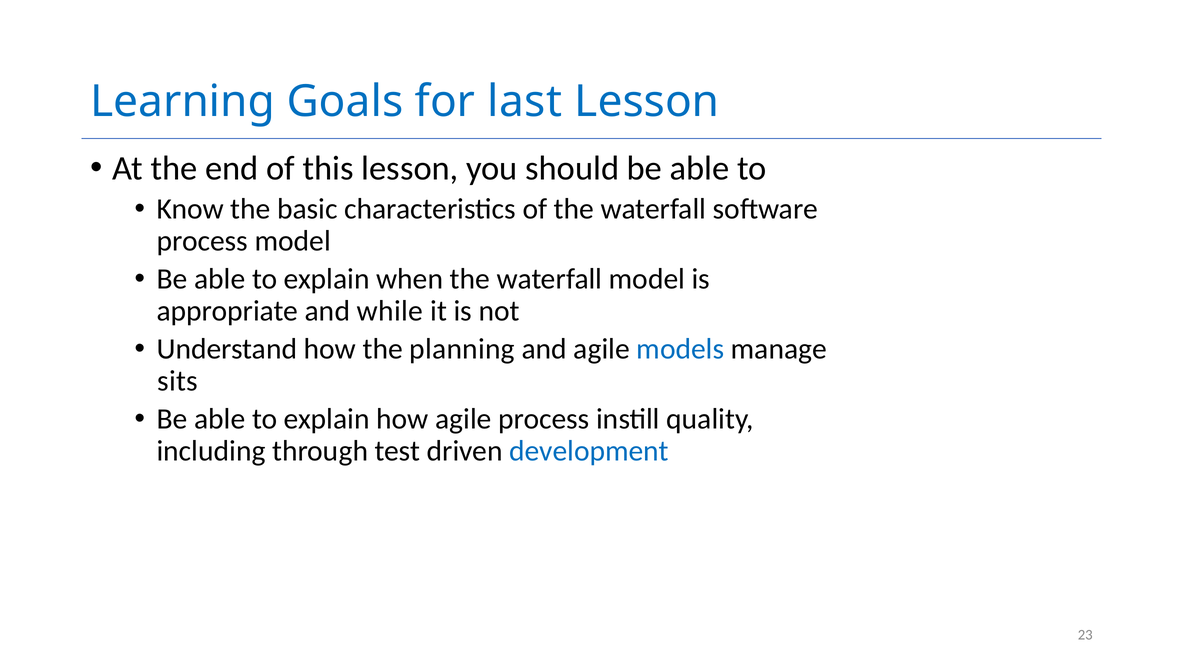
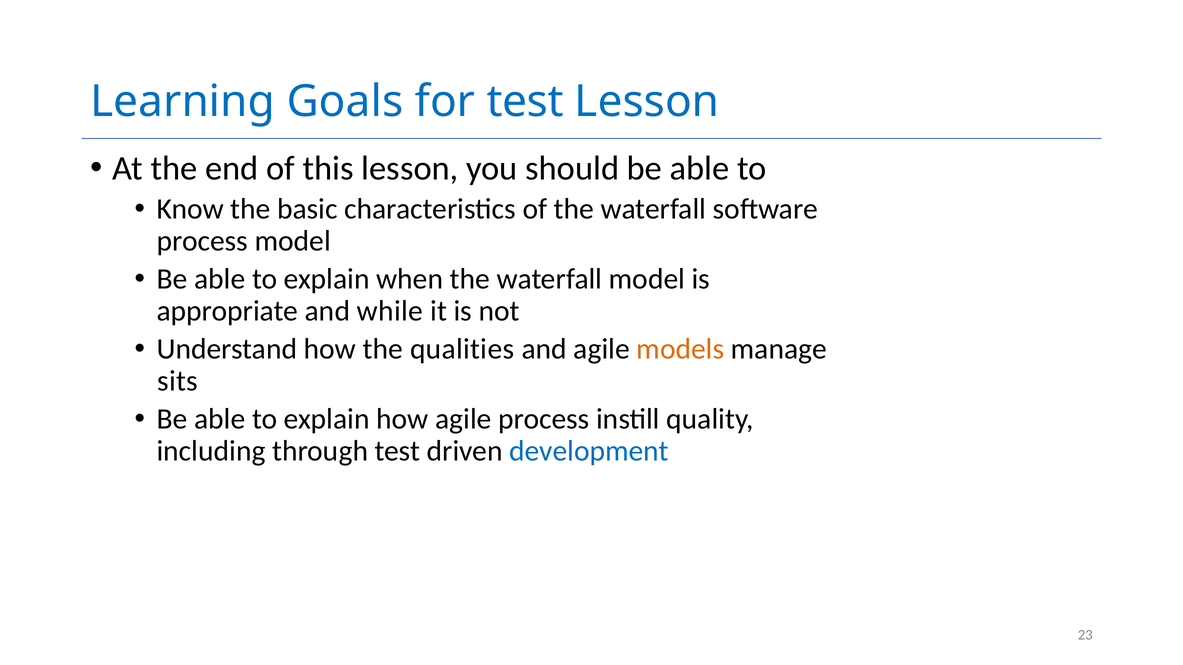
for last: last -> test
planning: planning -> qualities
models colour: blue -> orange
